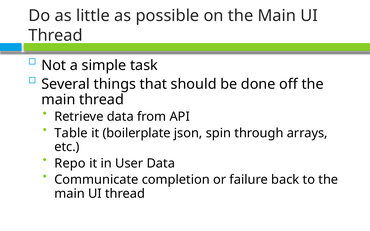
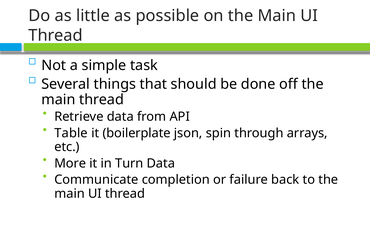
Repo: Repo -> More
User: User -> Turn
